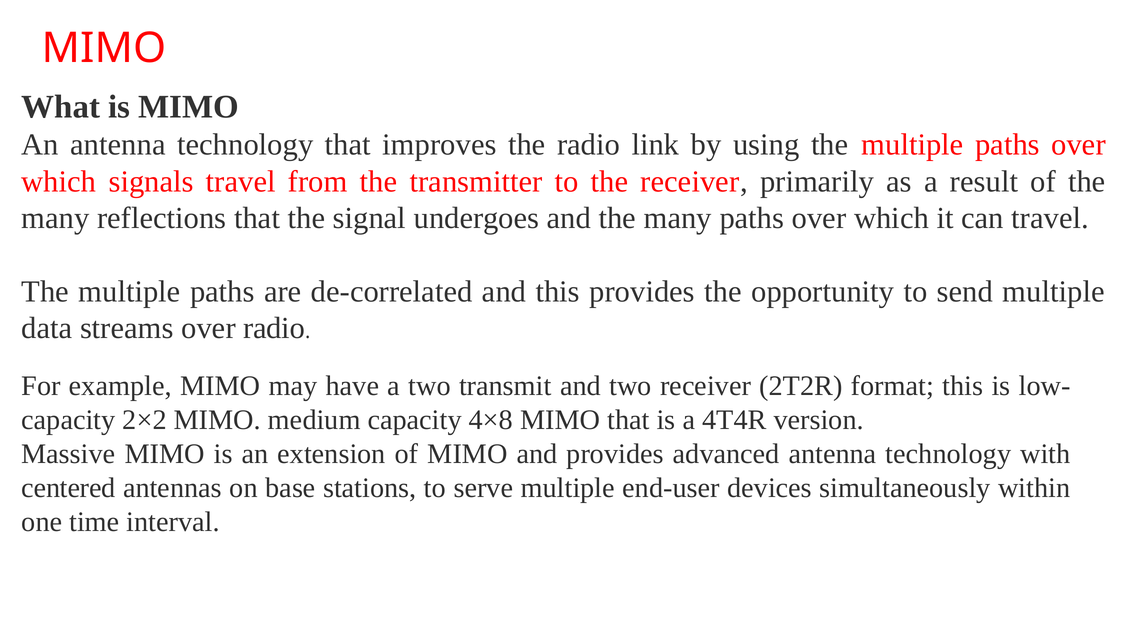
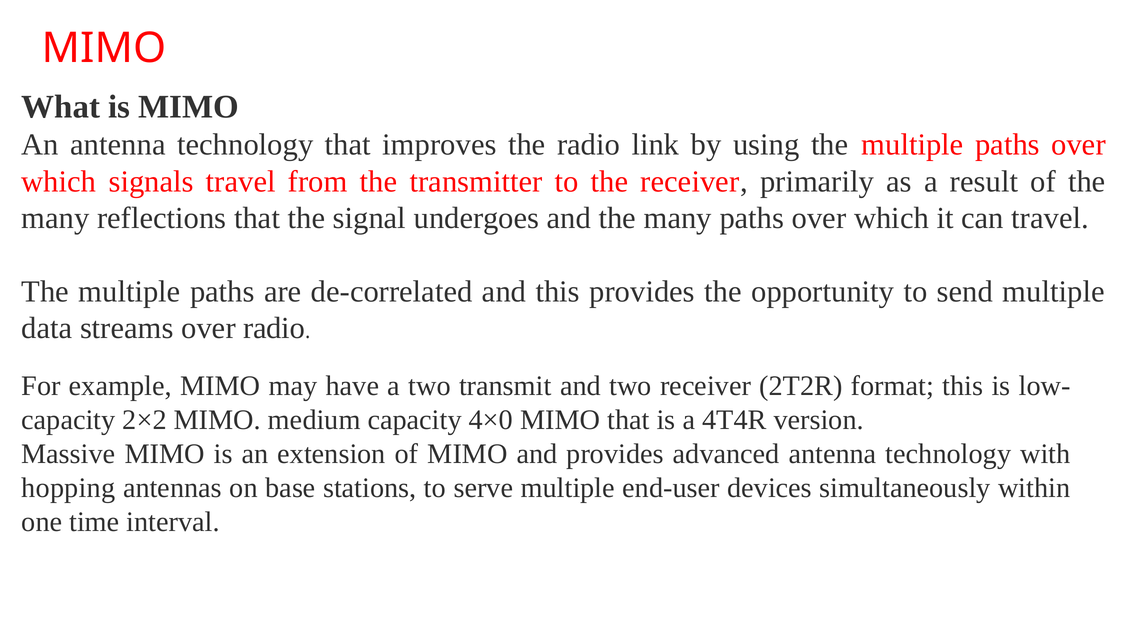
4×8: 4×8 -> 4×0
centered: centered -> hopping
